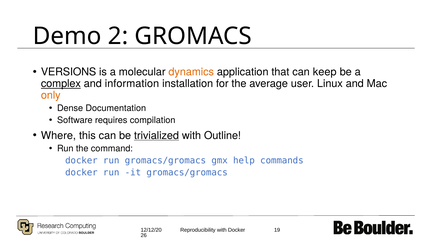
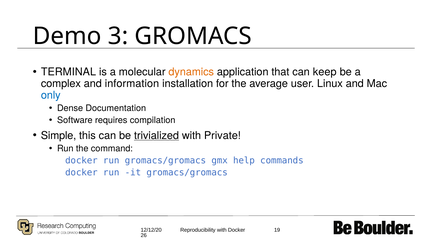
2: 2 -> 3
VERSIONS: VERSIONS -> TERMINAL
complex underline: present -> none
only colour: orange -> blue
Where: Where -> Simple
Outline: Outline -> Private
